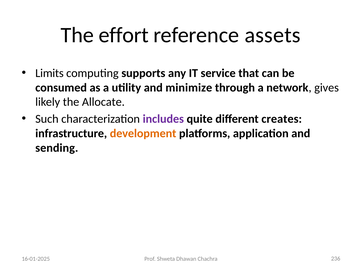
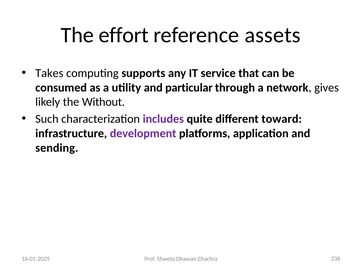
Limits: Limits -> Takes
minimize: minimize -> particular
Allocate: Allocate -> Without
creates: creates -> toward
development colour: orange -> purple
